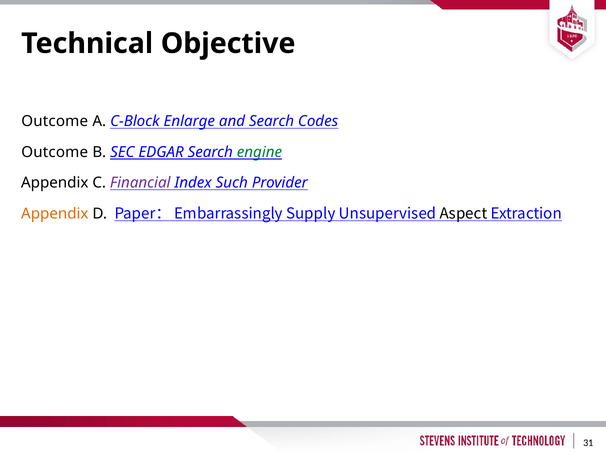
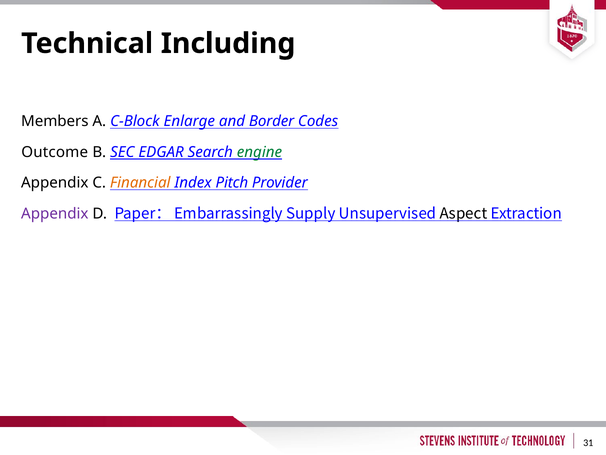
Objective: Objective -> Including
Outcome at (55, 121): Outcome -> Members
and Search: Search -> Border
Financial colour: purple -> orange
Such: Such -> Pitch
Appendix at (55, 213) colour: orange -> purple
